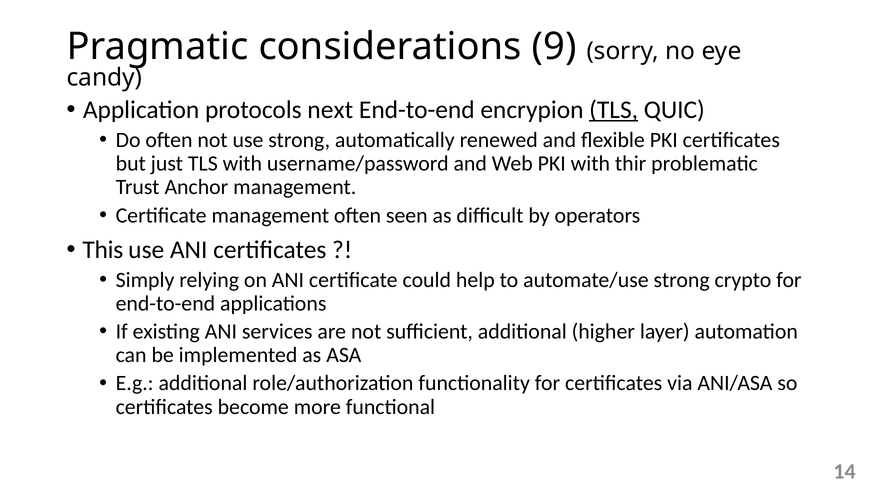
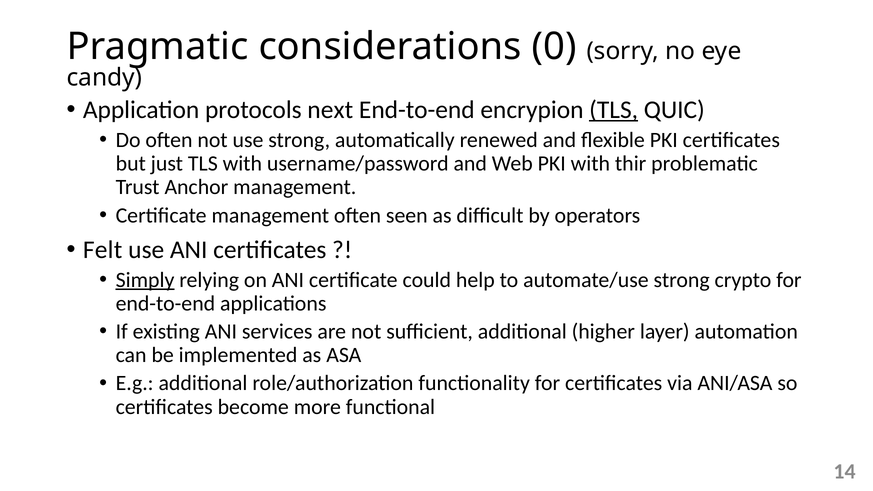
9: 9 -> 0
This: This -> Felt
Simply underline: none -> present
